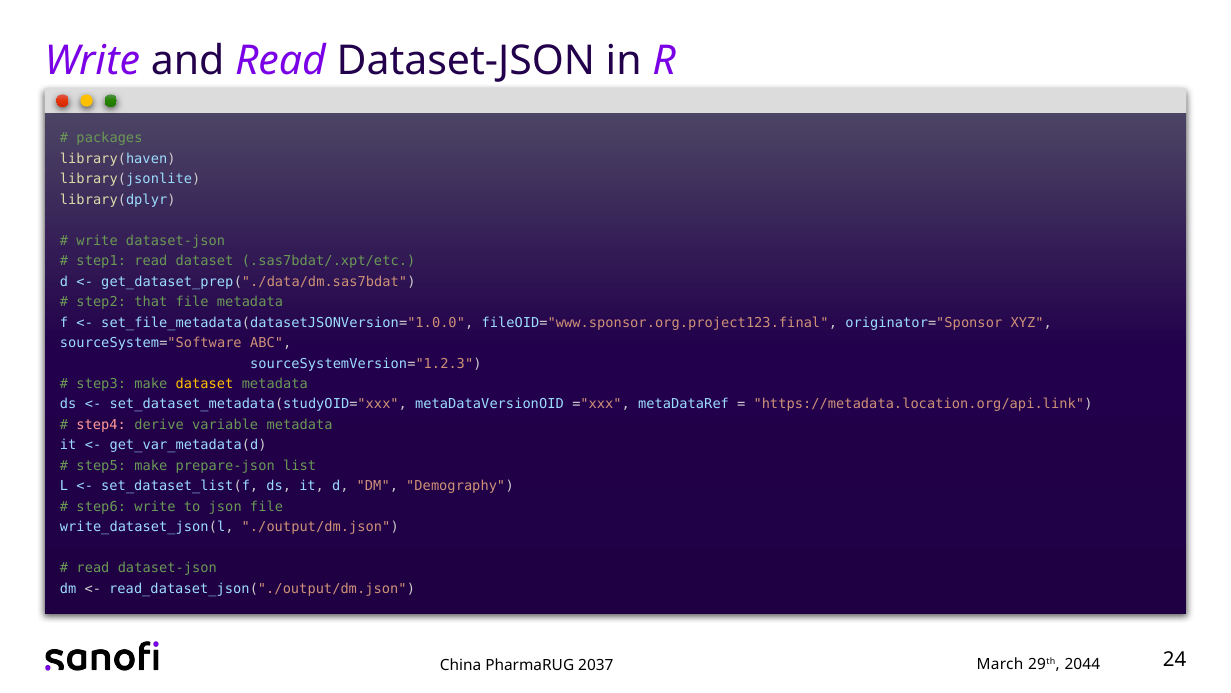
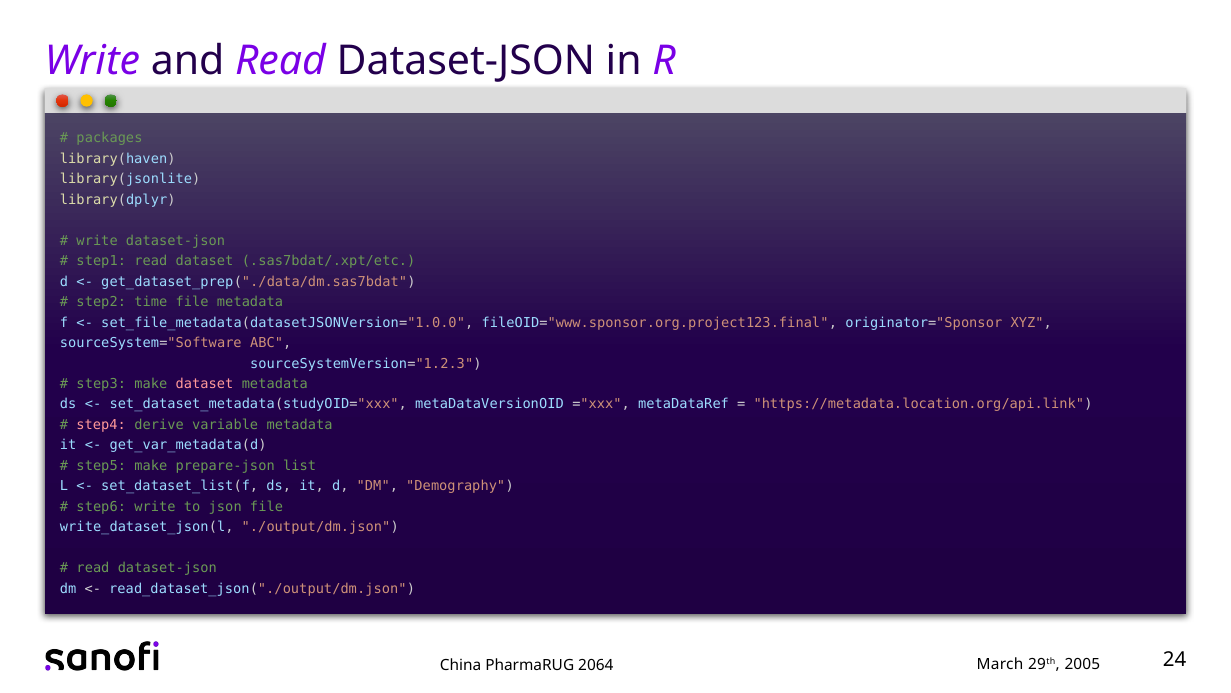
that: that -> time
dataset at (204, 384) colour: yellow -> pink
2044: 2044 -> 2005
2037: 2037 -> 2064
